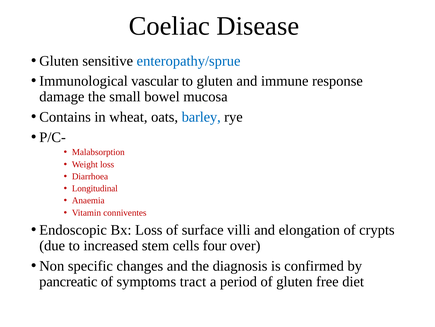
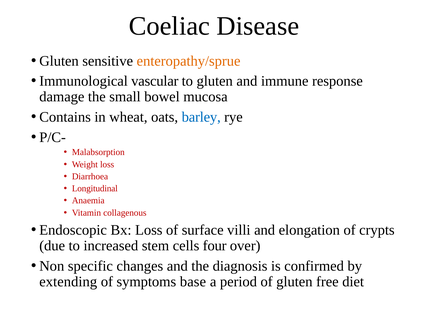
enteropathy/sprue colour: blue -> orange
conniventes: conniventes -> collagenous
pancreatic: pancreatic -> extending
tract: tract -> base
